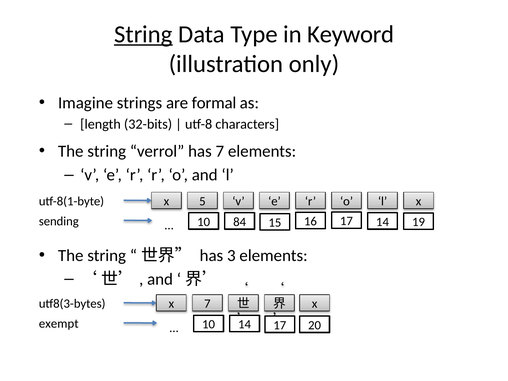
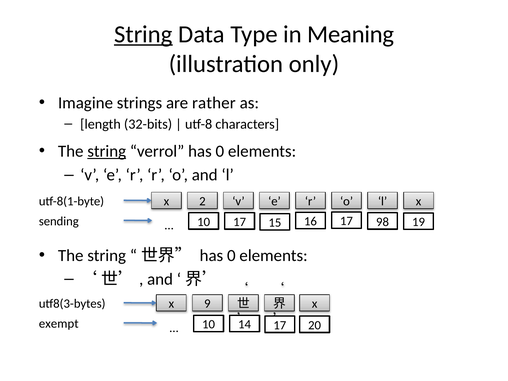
Keyword: Keyword -> Meaning
formal: formal -> rather
string at (107, 151) underline: none -> present
verrol has 7: 7 -> 0
5: 5 -> 2
14 at (383, 222): 14 -> 98
10 84: 84 -> 17
3 at (231, 255): 3 -> 0
x 7: 7 -> 9
